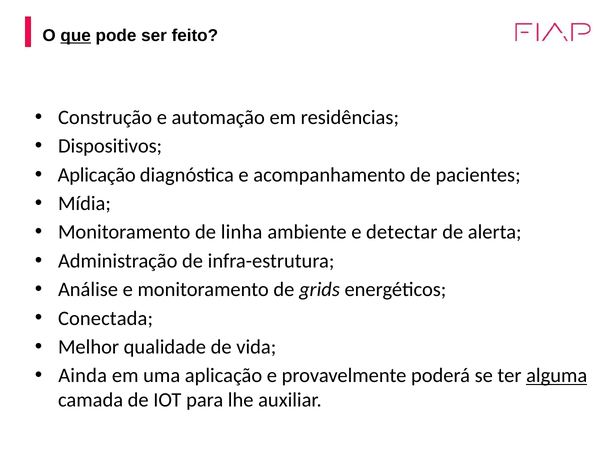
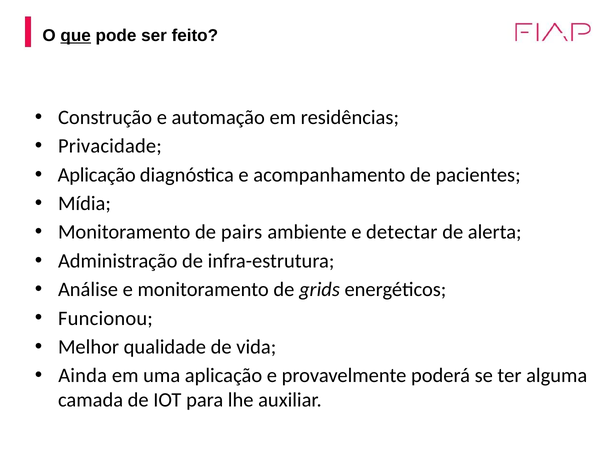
Dispositivos: Dispositivos -> Privacidade
linha: linha -> pairs
Conectada: Conectada -> Funcionou
alguma underline: present -> none
